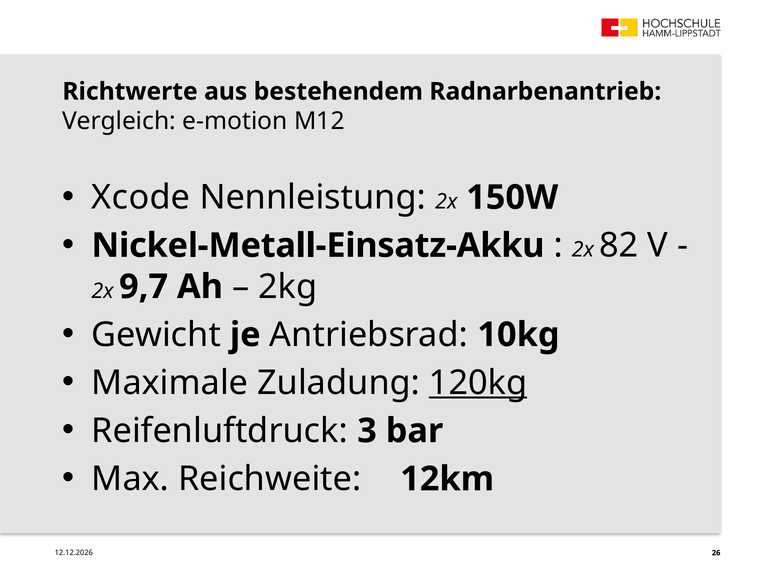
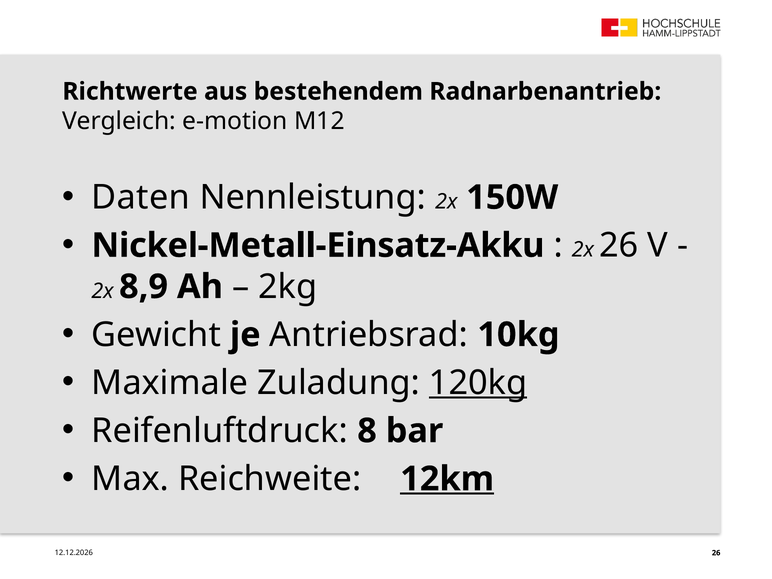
Xcode: Xcode -> Daten
2x 82: 82 -> 26
9,7: 9,7 -> 8,9
3: 3 -> 8
12km underline: none -> present
